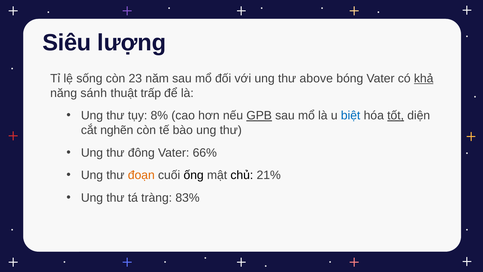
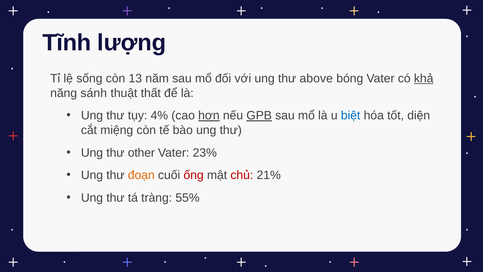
Siêu: Siêu -> Tĩnh
23: 23 -> 13
trấp: trấp -> thất
8%: 8% -> 4%
hơn underline: none -> present
tốt underline: present -> none
nghẽn: nghẽn -> miệng
đông: đông -> other
66%: 66% -> 23%
ống colour: black -> red
chủ colour: black -> red
83%: 83% -> 55%
